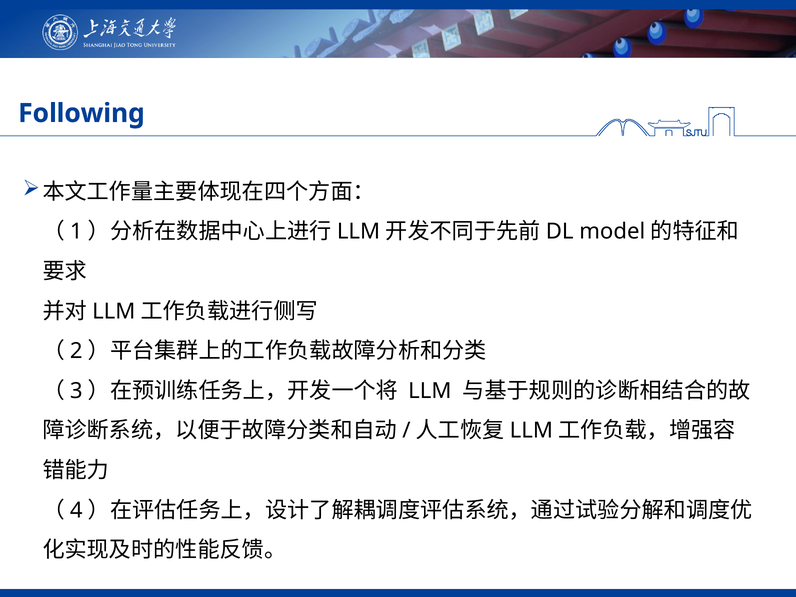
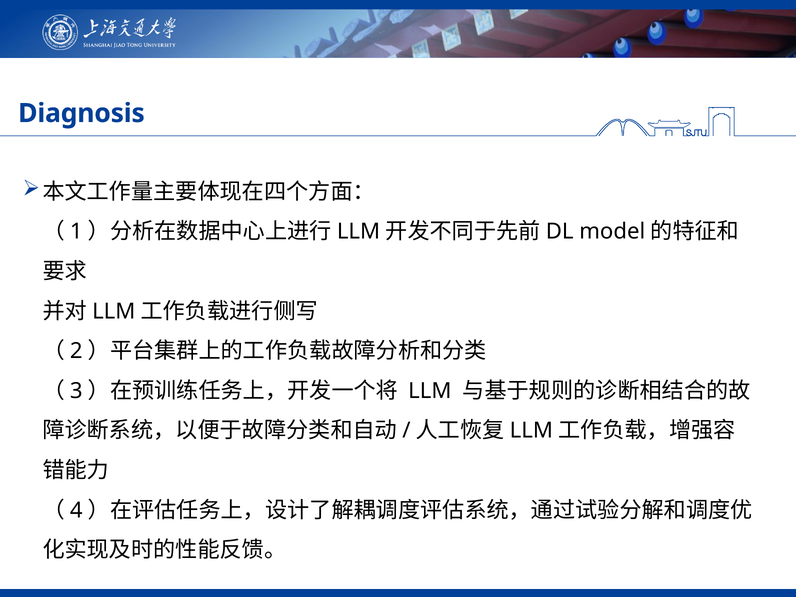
Following: Following -> Diagnosis
